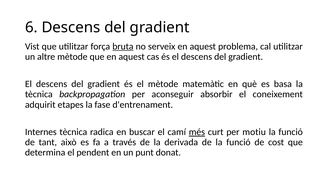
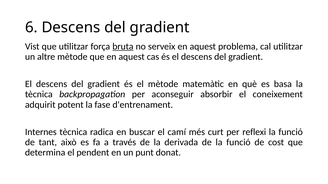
etapes: etapes -> potent
més underline: present -> none
motiu: motiu -> reflexi
